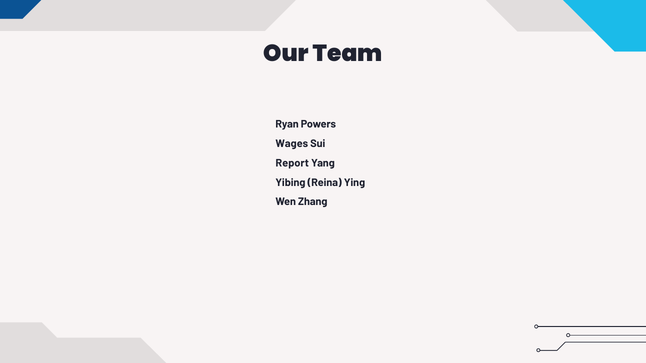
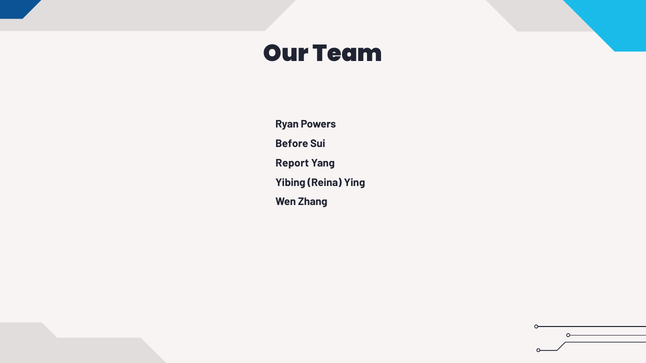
Wages: Wages -> Before
